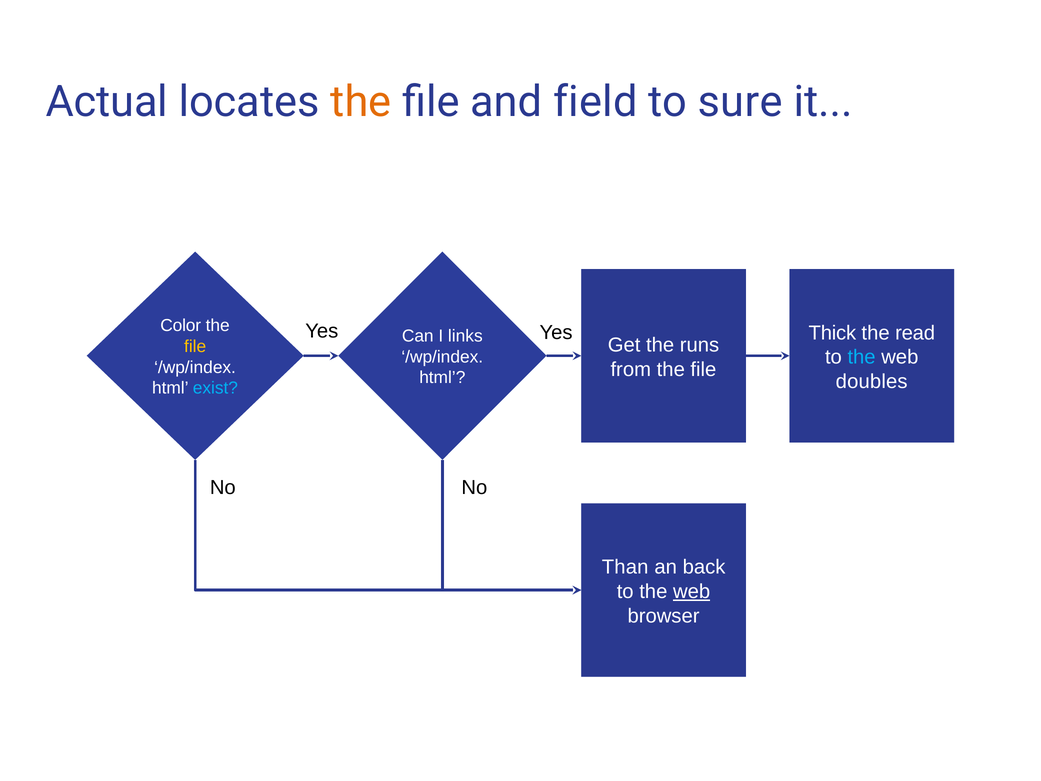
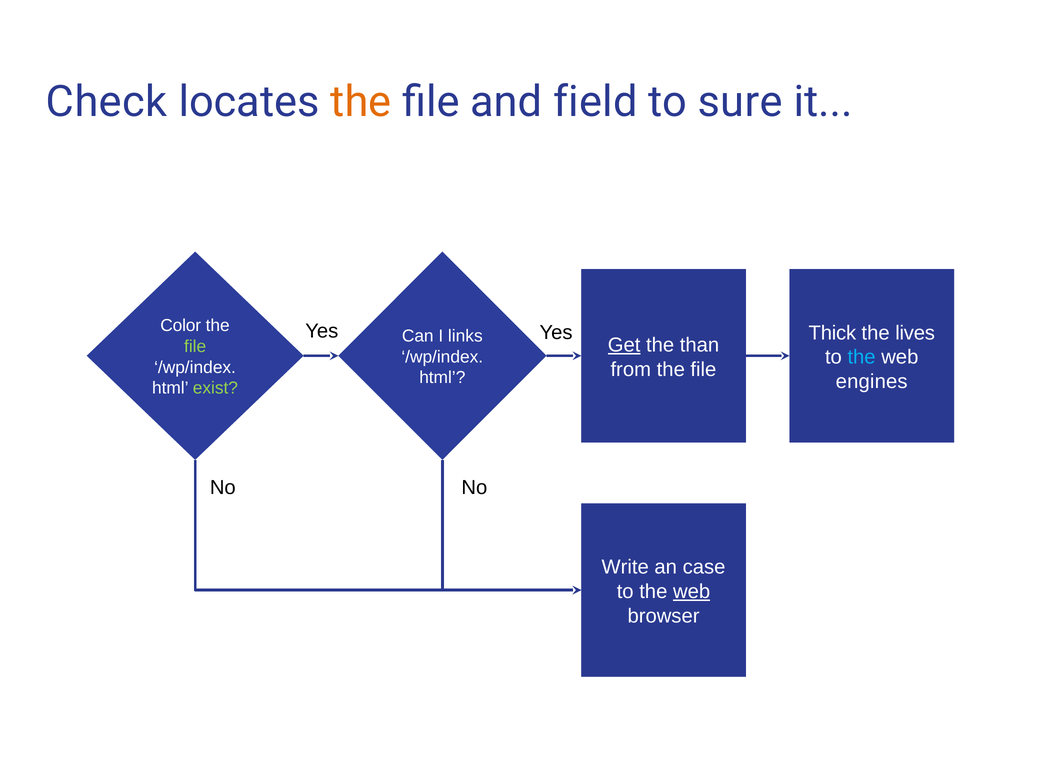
Actual: Actual -> Check
read: read -> lives
Get underline: none -> present
runs: runs -> than
file at (195, 346) colour: yellow -> light green
doubles: doubles -> engines
exist colour: light blue -> light green
Than: Than -> Write
back: back -> case
